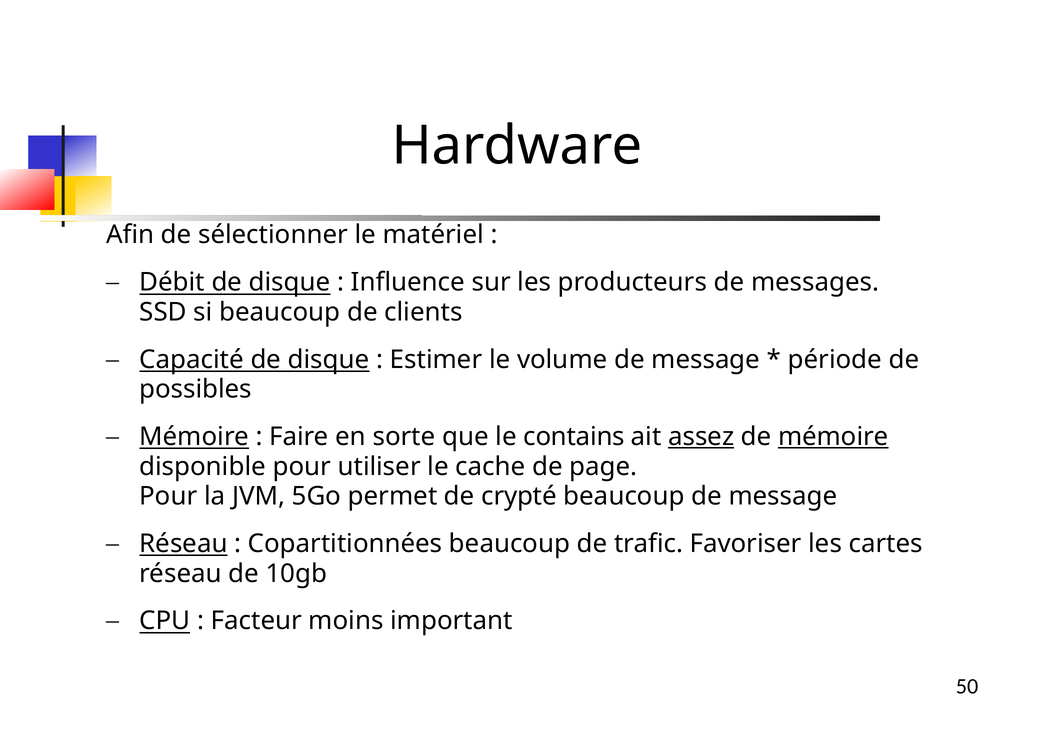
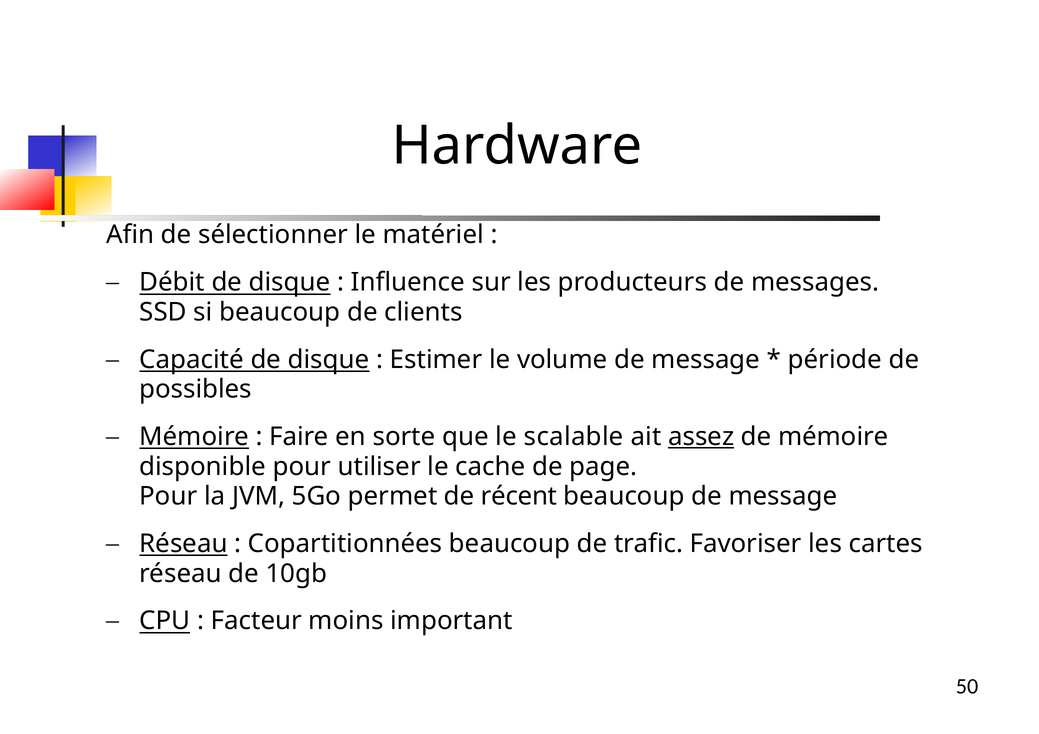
contains: contains -> scalable
mémoire at (833, 437) underline: present -> none
crypté: crypté -> récent
